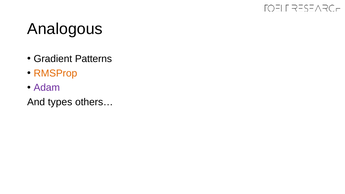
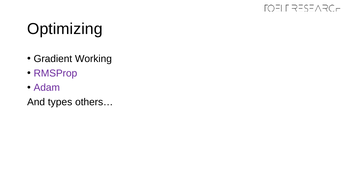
Analogous: Analogous -> Optimizing
Patterns: Patterns -> Working
RMSProp colour: orange -> purple
